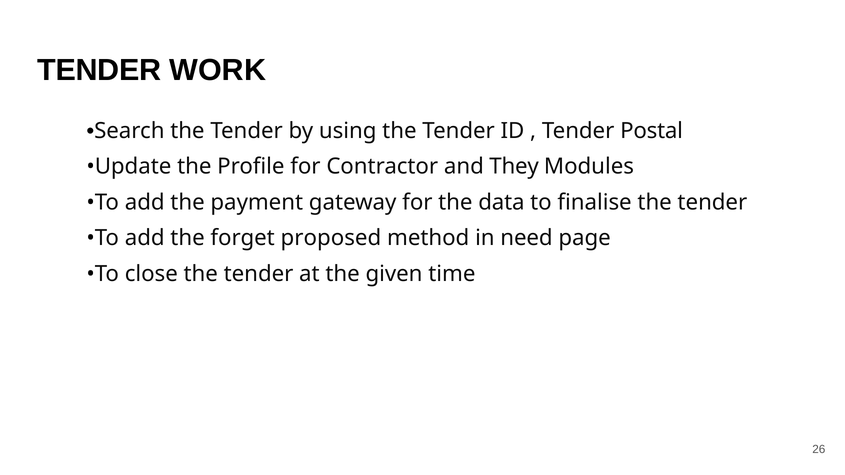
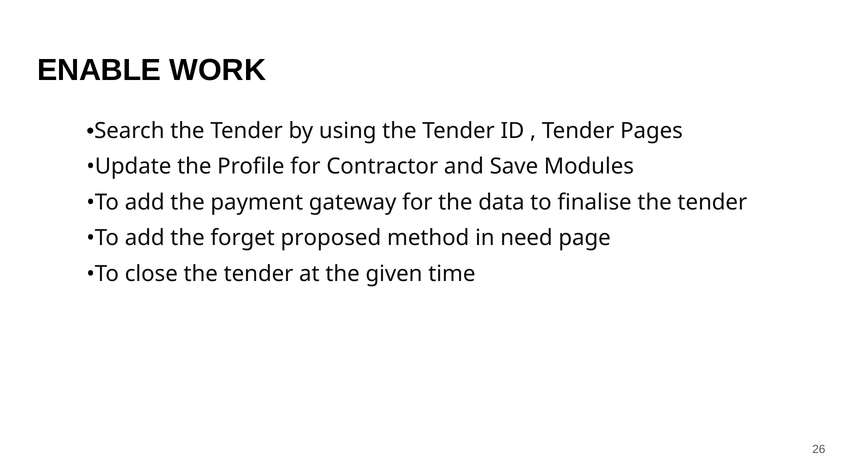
TENDER at (99, 70): TENDER -> ENABLE
Postal: Postal -> Pages
They: They -> Save
